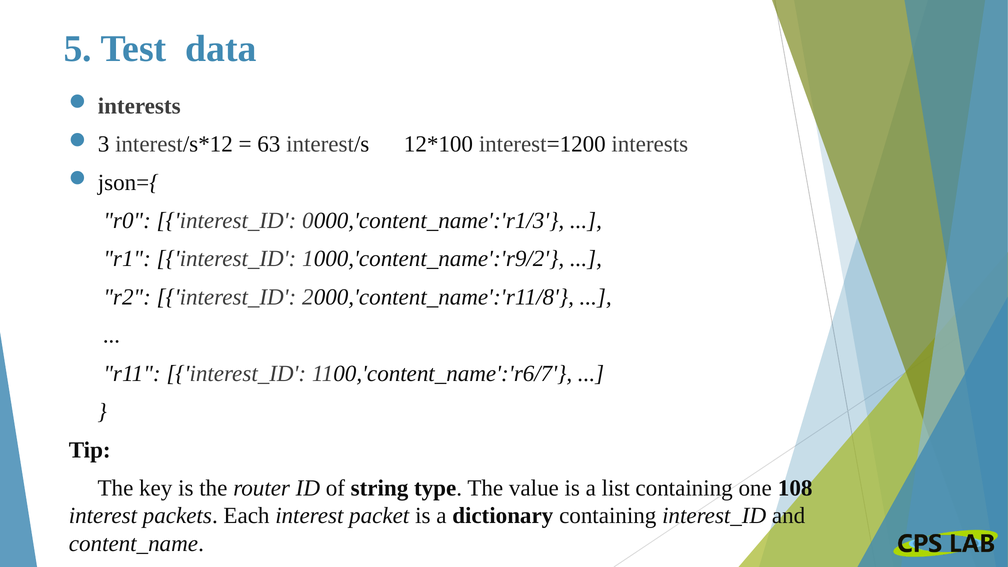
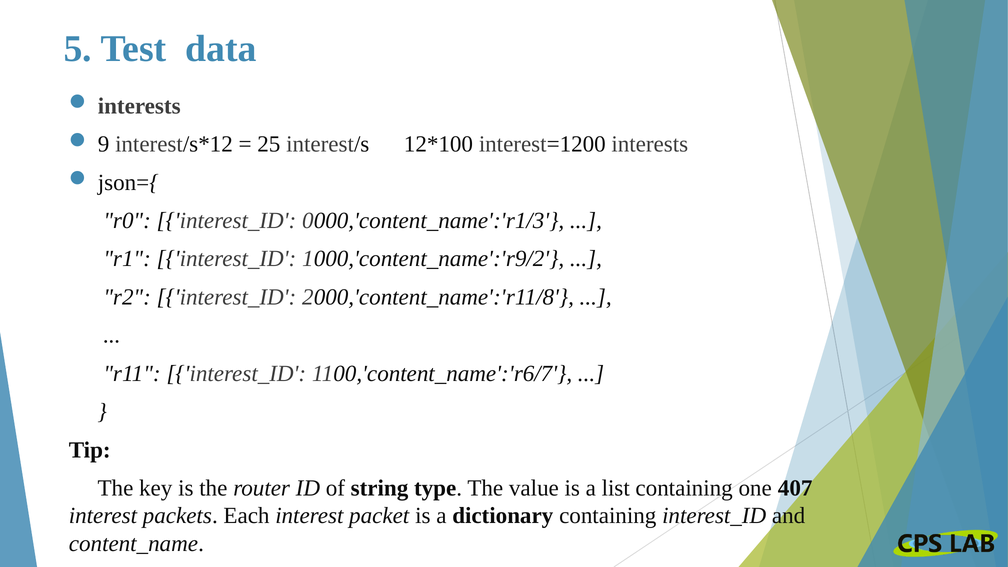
3: 3 -> 9
63: 63 -> 25
108: 108 -> 407
